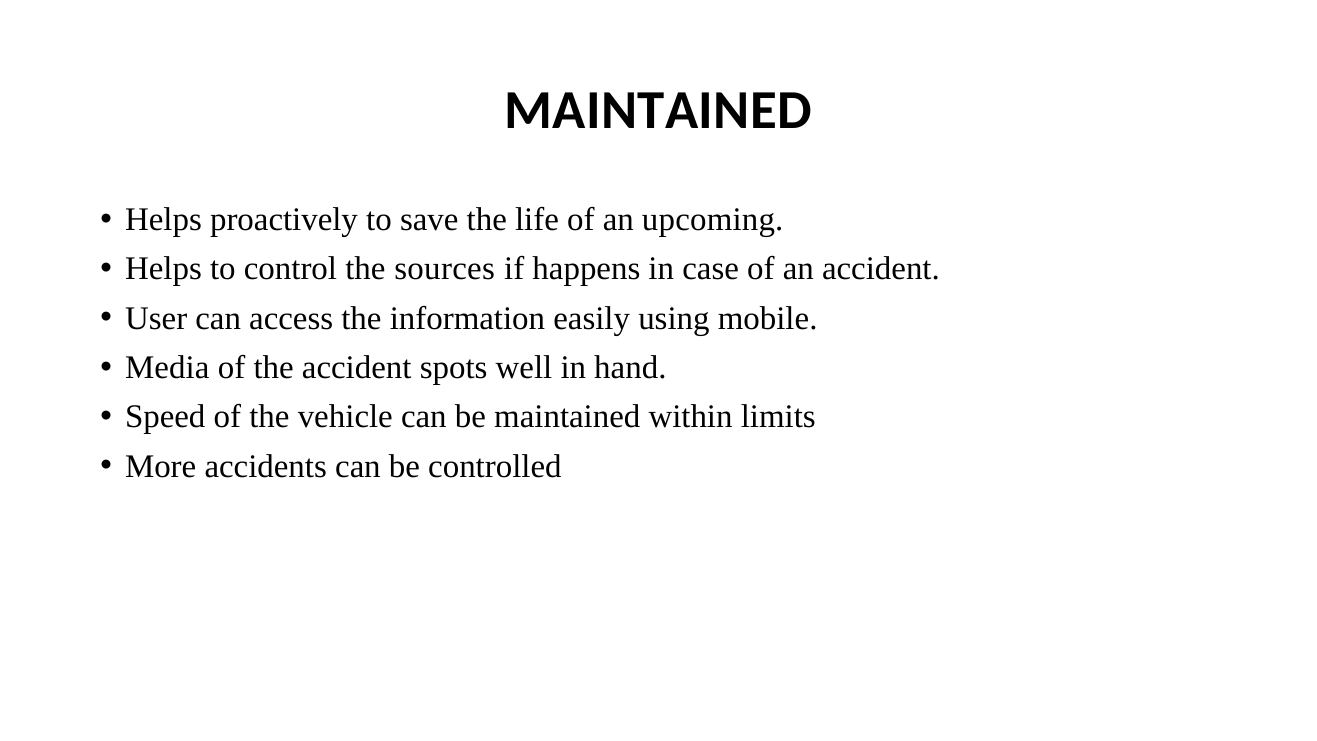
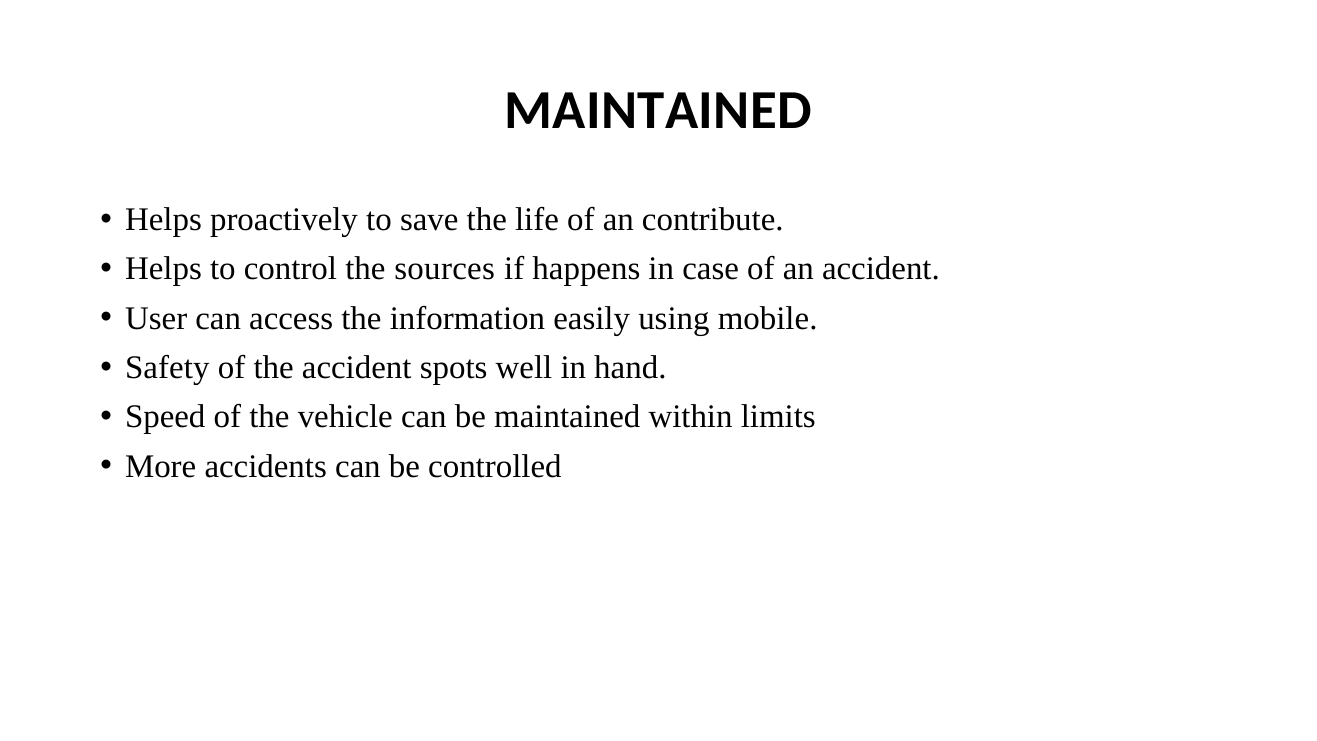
upcoming: upcoming -> contribute
Media: Media -> Safety
